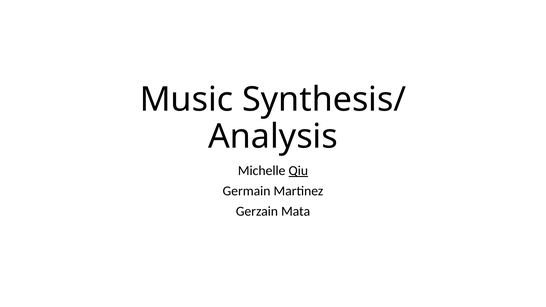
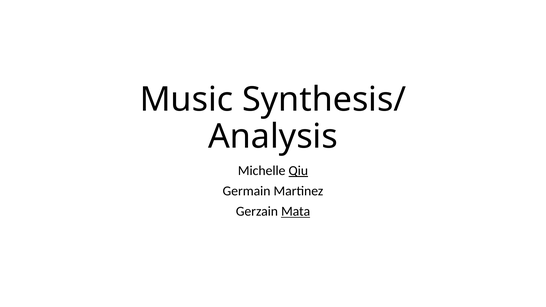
Mata underline: none -> present
